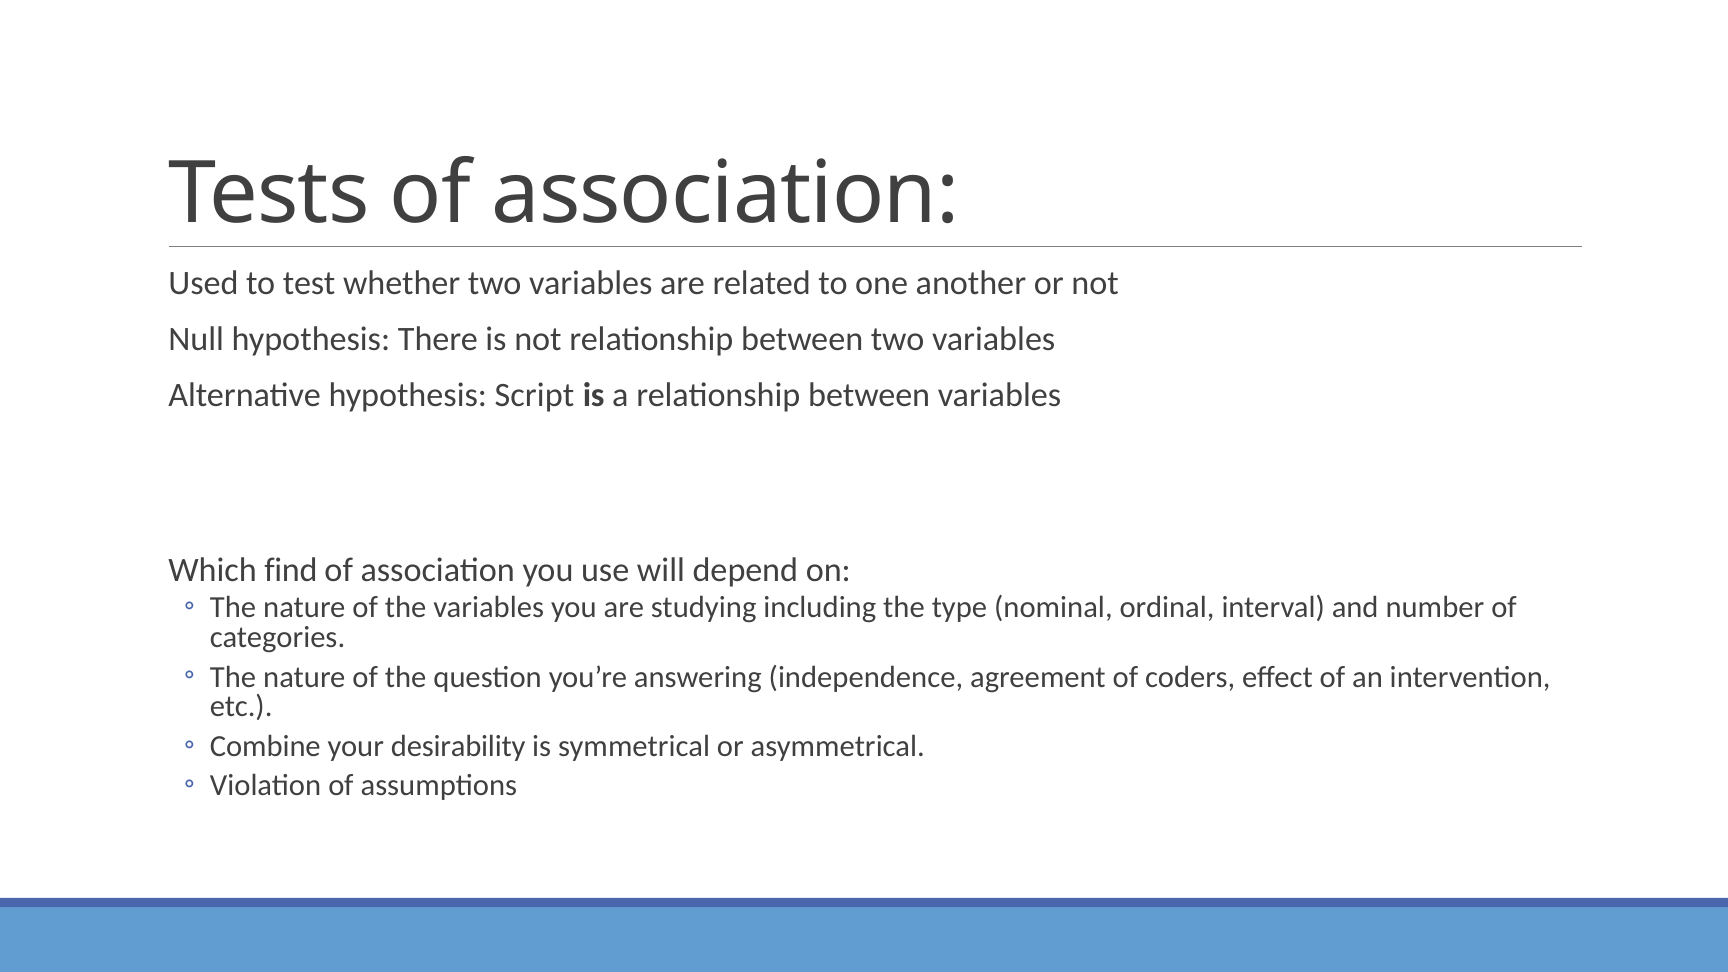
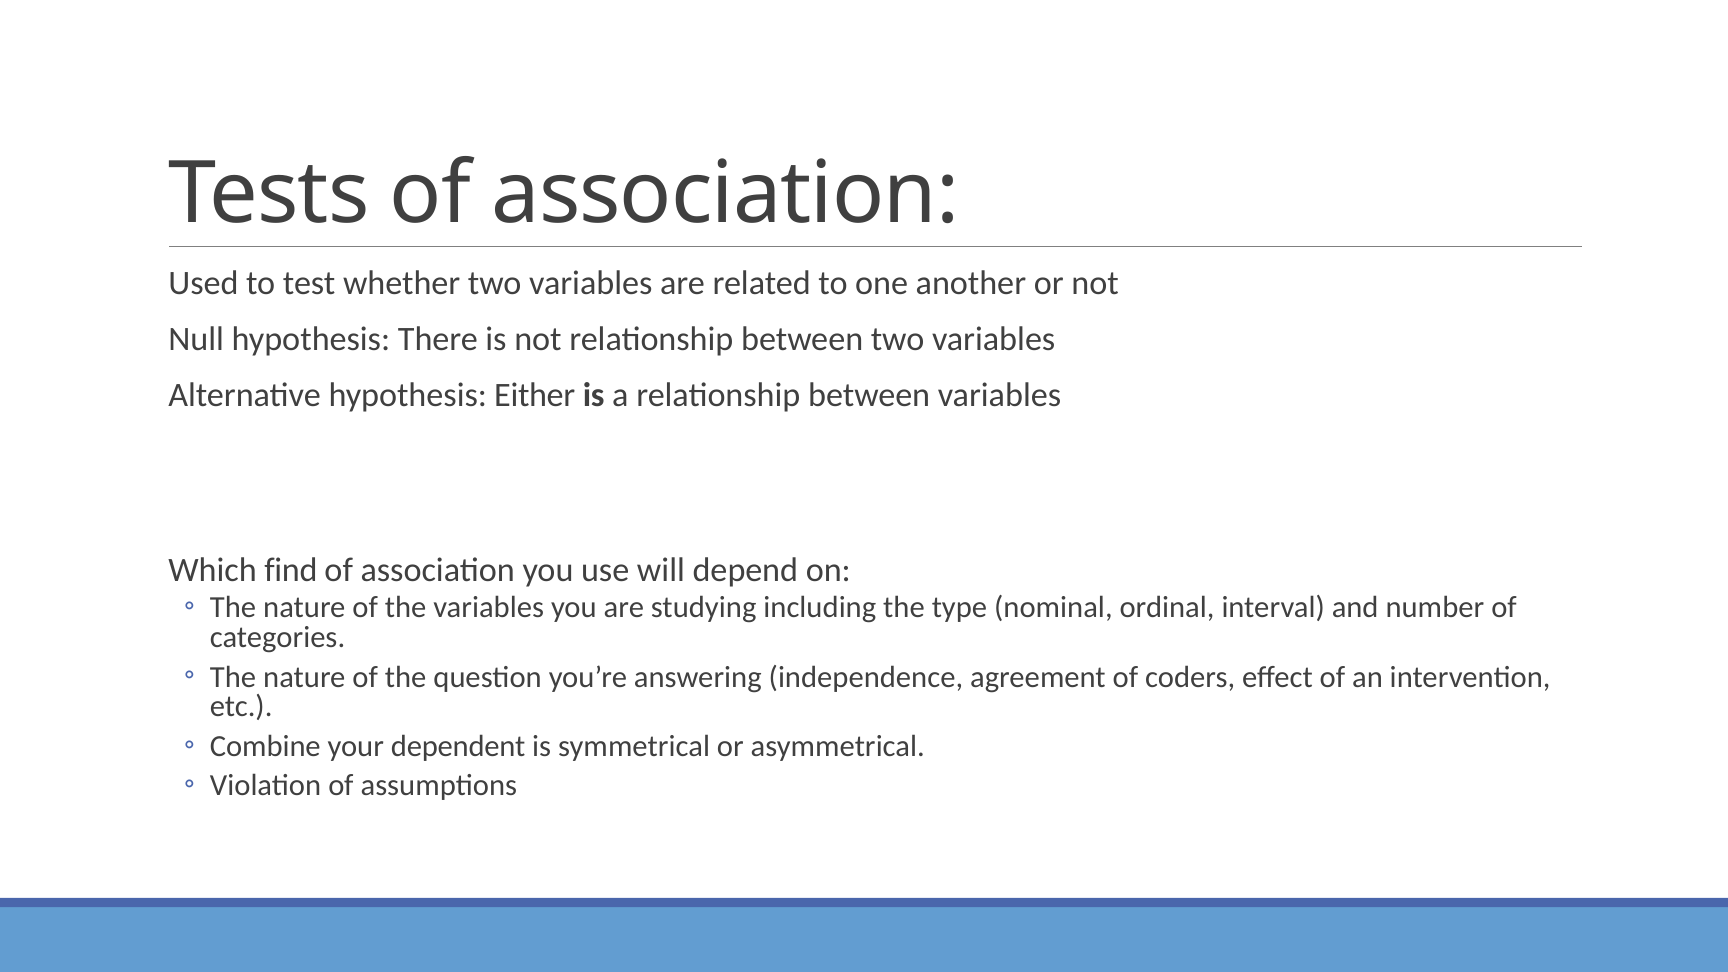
Script: Script -> Either
desirability: desirability -> dependent
